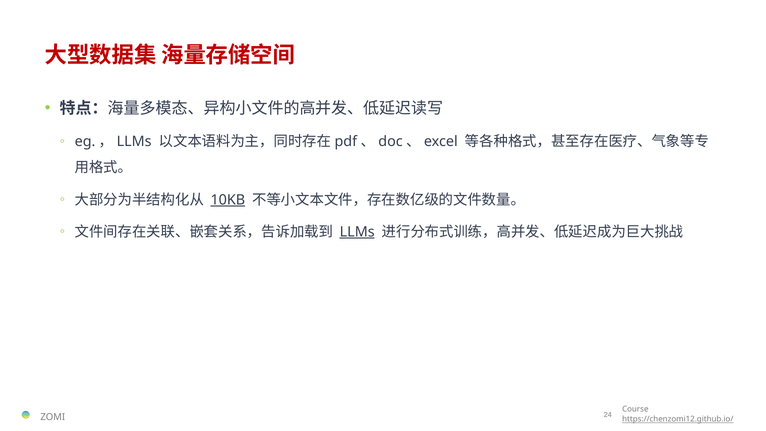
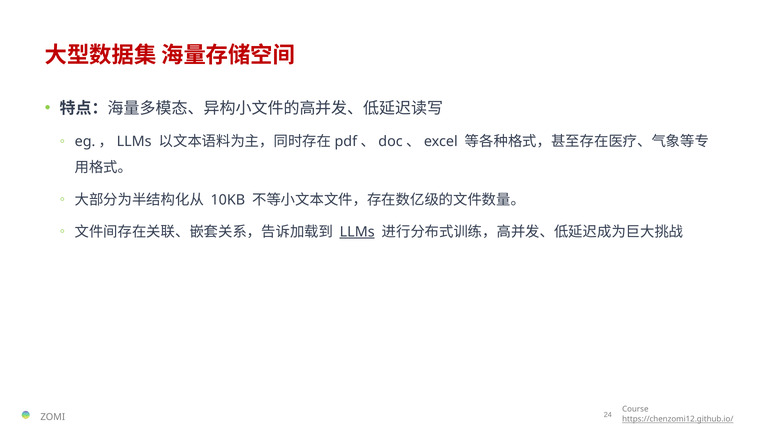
10KB underline: present -> none
